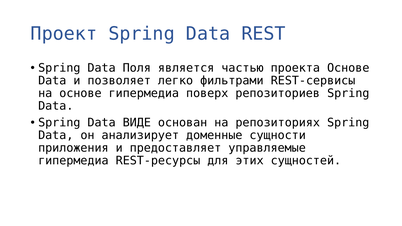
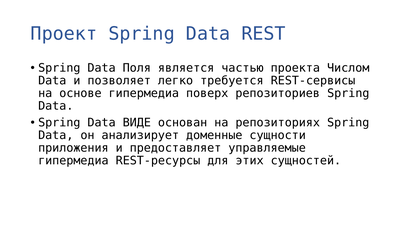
проекта Основе: Основе -> Числом
фильтрами: фильтрами -> требуется
